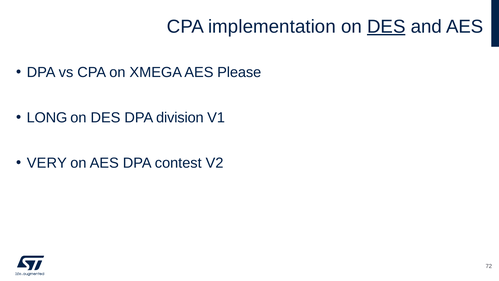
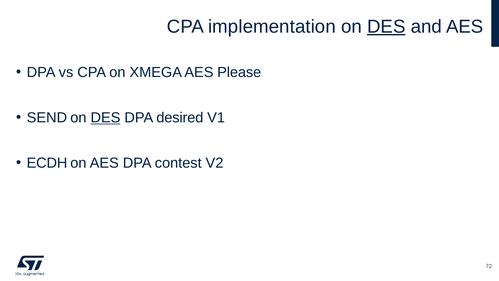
LONG: LONG -> SEND
DES at (105, 118) underline: none -> present
division: division -> desired
VERY: VERY -> ECDH
